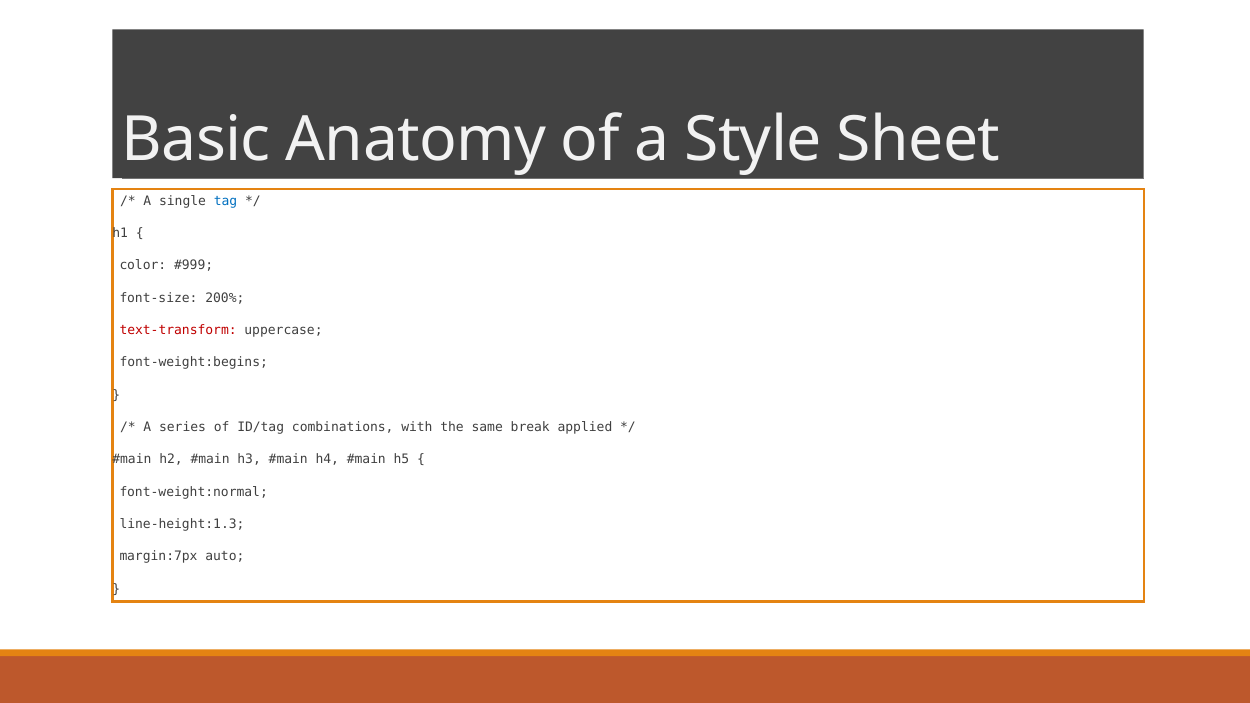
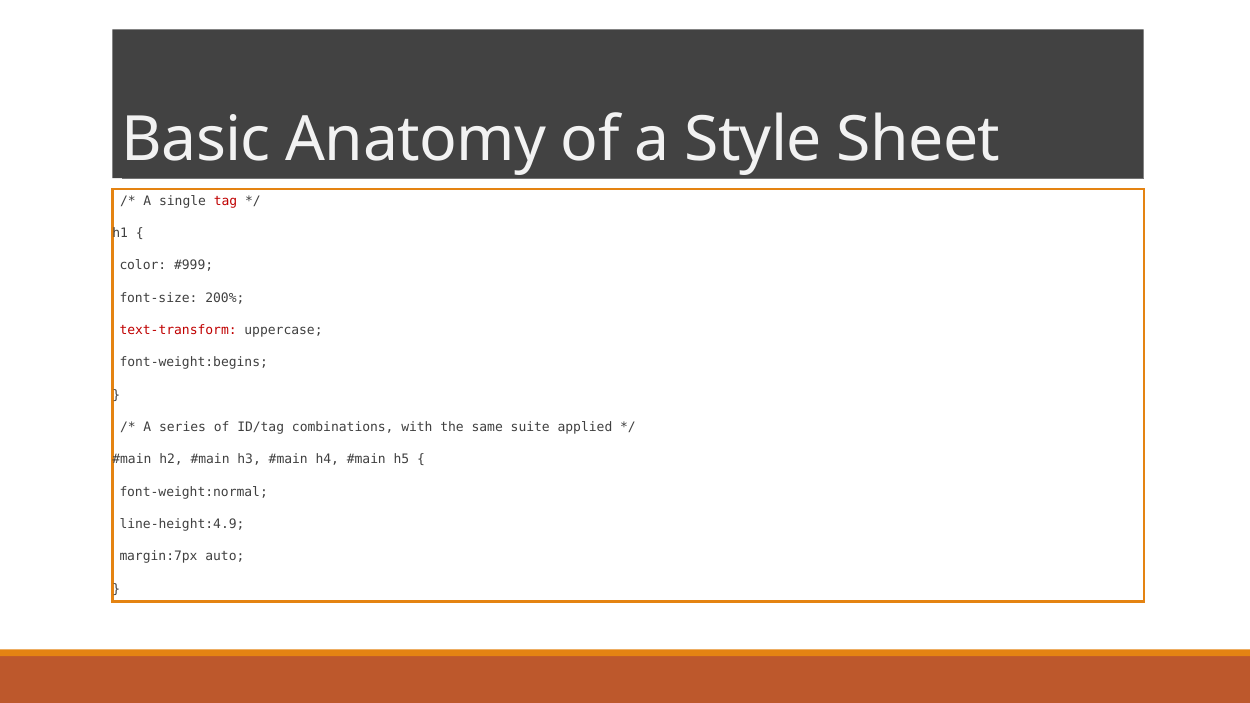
tag colour: blue -> red
break: break -> suite
line-height:1.3: line-height:1.3 -> line-height:4.9
